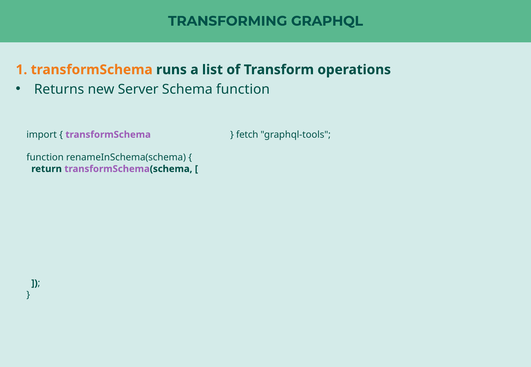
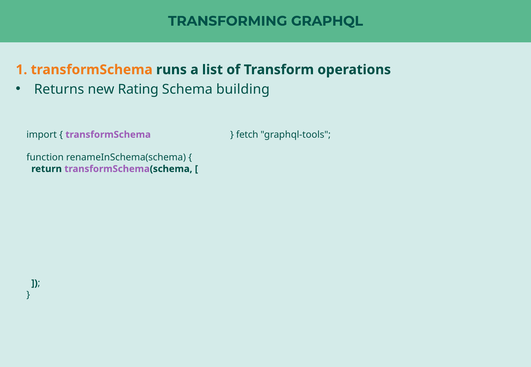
Server: Server -> Rating
Schema function: function -> building
